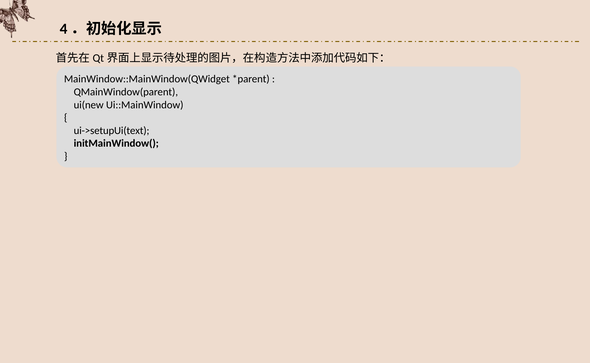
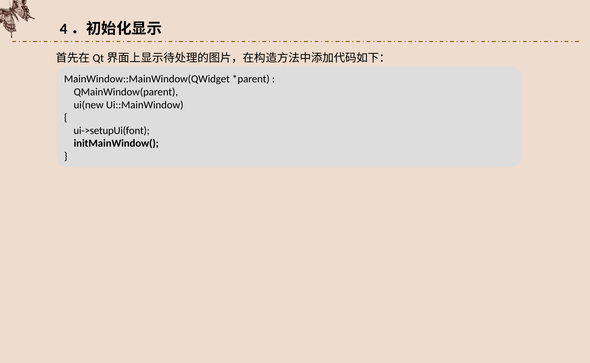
ui->setupUi(text: ui->setupUi(text -> ui->setupUi(font
